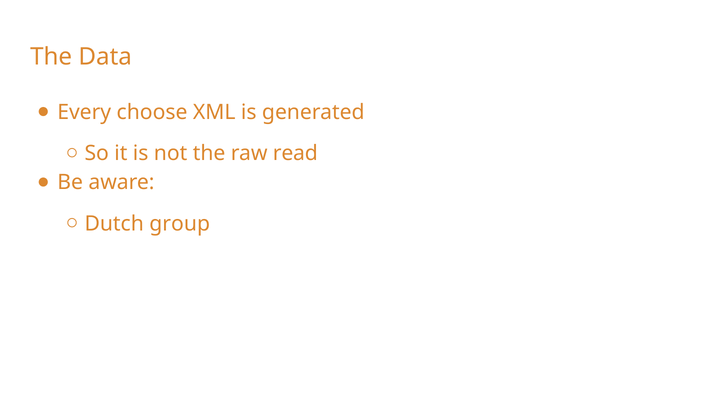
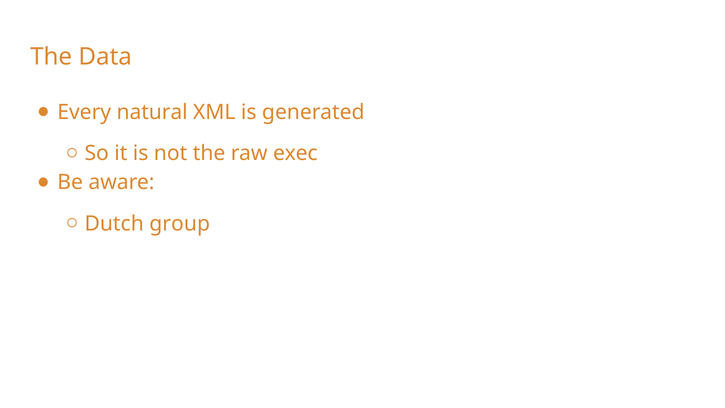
choose: choose -> natural
read: read -> exec
